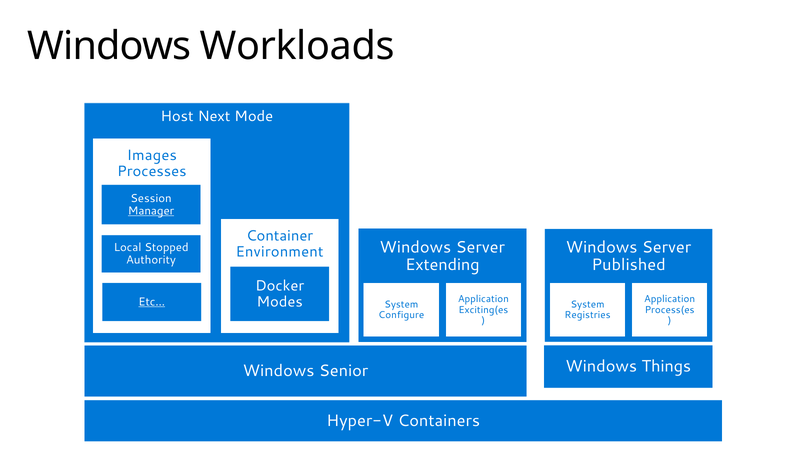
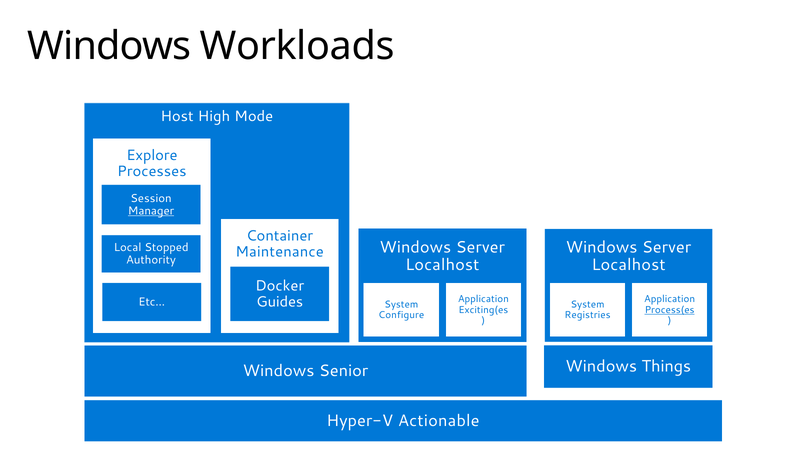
Next: Next -> High
Images: Images -> Explore
Environment: Environment -> Maintenance
Extending at (442, 265): Extending -> Localhost
Published at (629, 265): Published -> Localhost
Modes: Modes -> Guides
Etc… underline: present -> none
Process(es underline: none -> present
Containers: Containers -> Actionable
